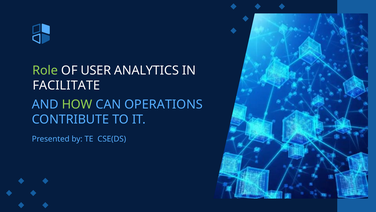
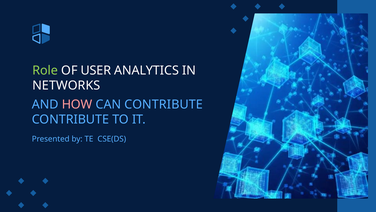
FACILITATE: FACILITATE -> NETWORKS
HOW colour: light green -> pink
CAN OPERATIONS: OPERATIONS -> CONTRIBUTE
